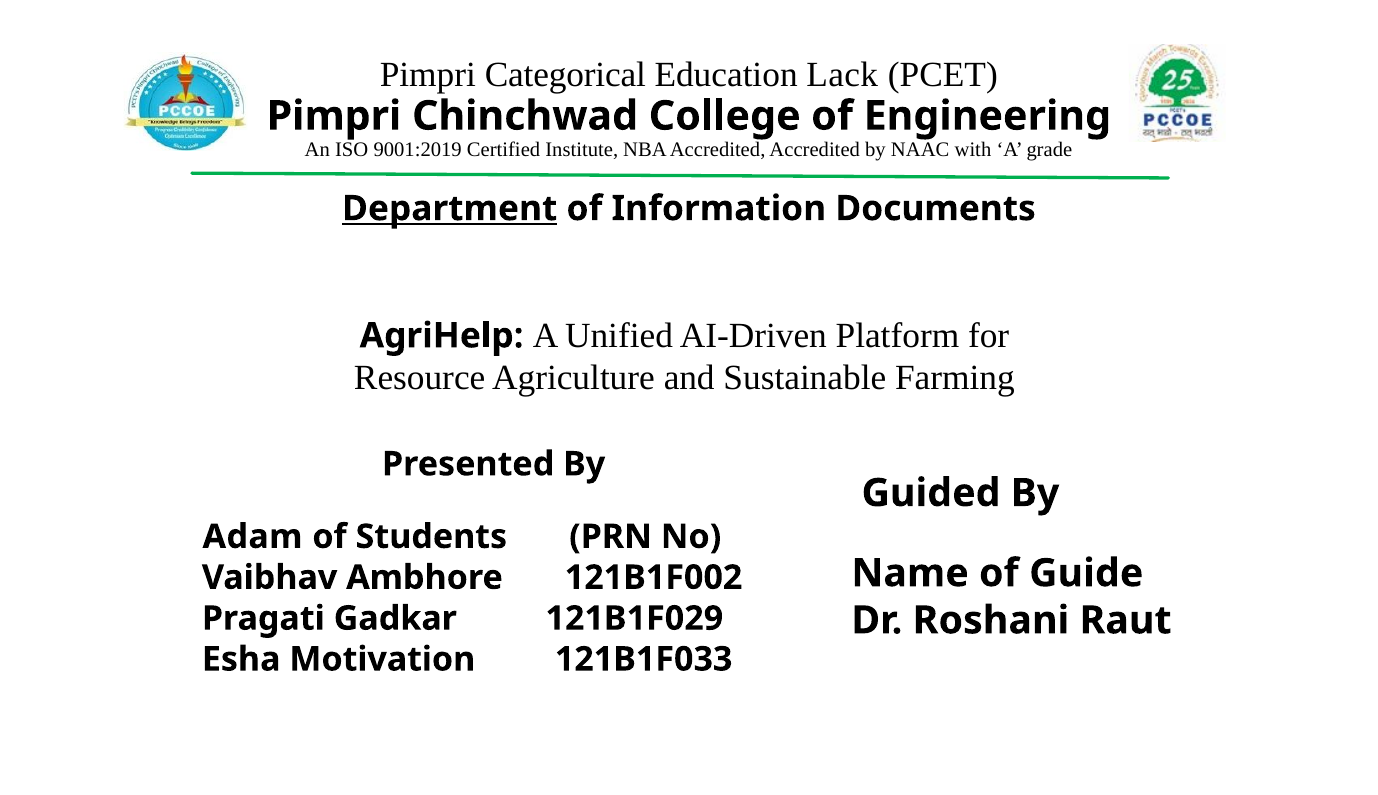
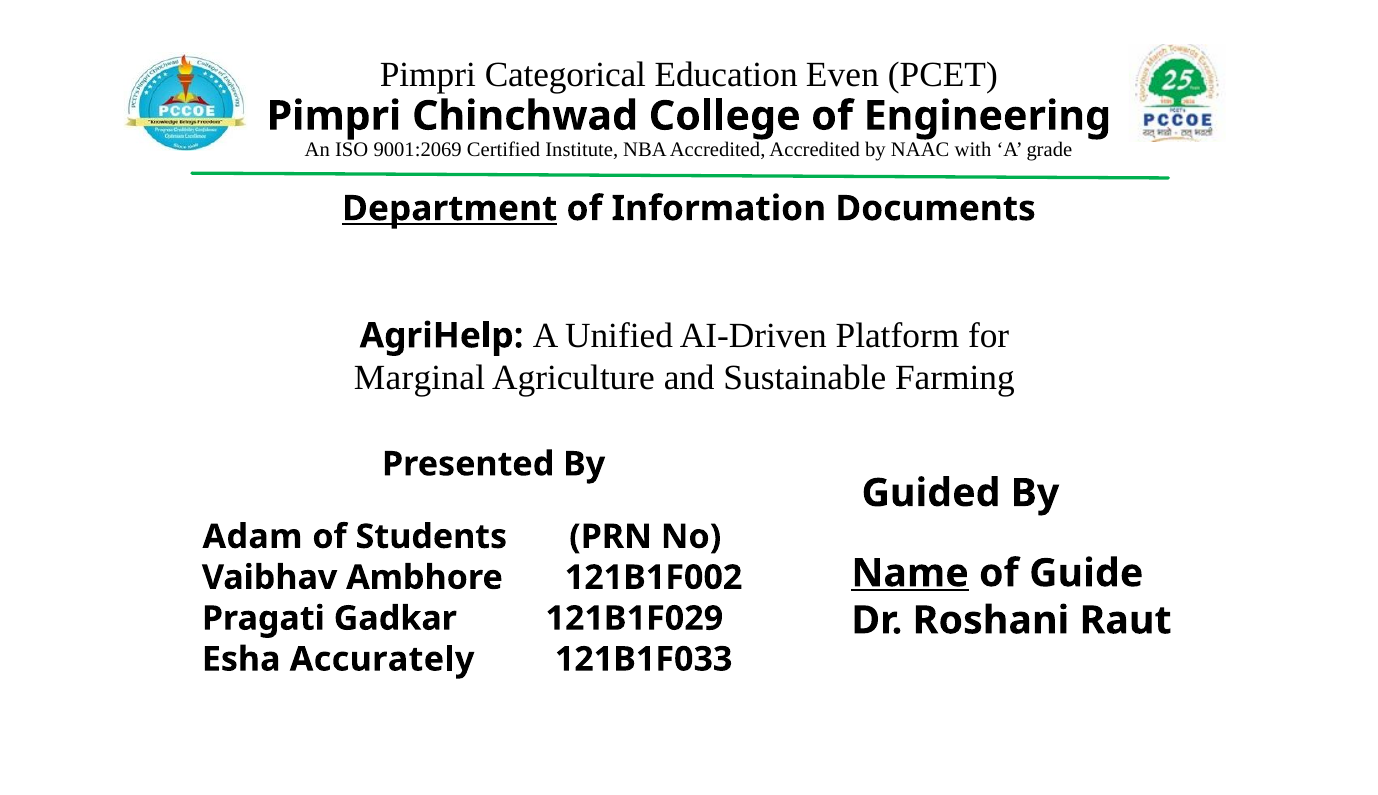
Lack: Lack -> Even
9001:2019: 9001:2019 -> 9001:2069
Resource: Resource -> Marginal
Name underline: none -> present
Motivation: Motivation -> Accurately
